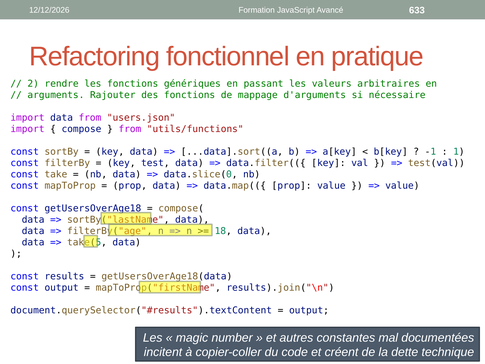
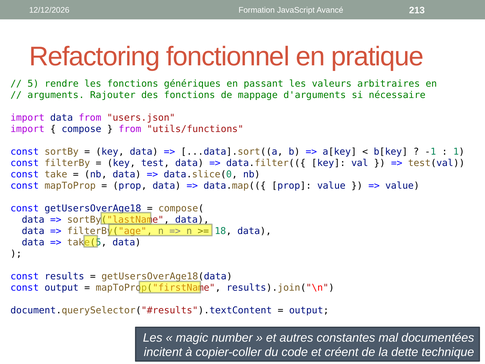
633: 633 -> 213
2: 2 -> 5
